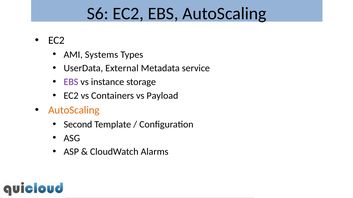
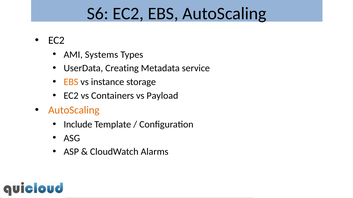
External: External -> Creating
EBS at (71, 82) colour: purple -> orange
Second: Second -> Include
